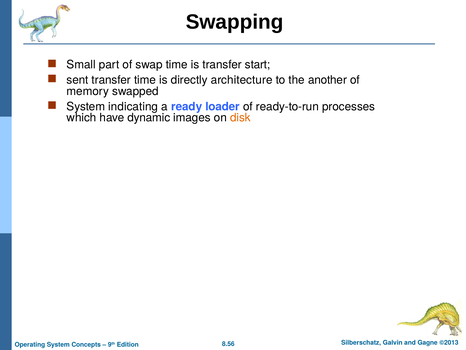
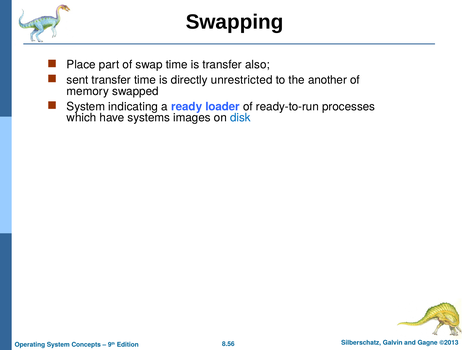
Small: Small -> Place
start: start -> also
architecture: architecture -> unrestricted
dynamic: dynamic -> systems
disk colour: orange -> blue
